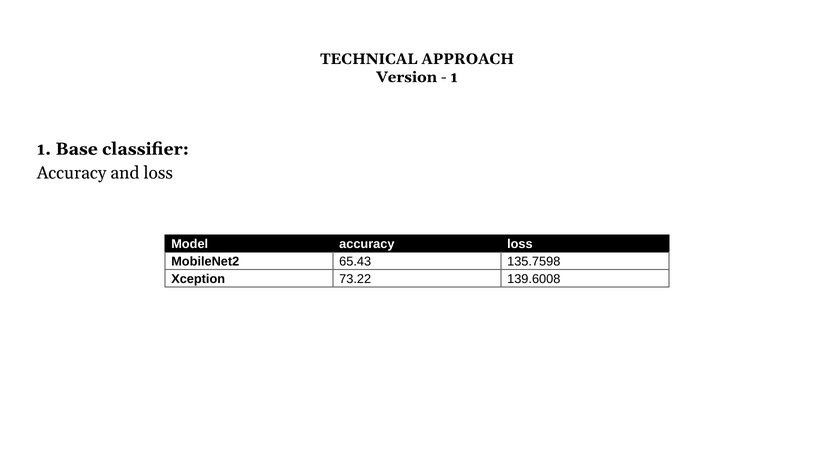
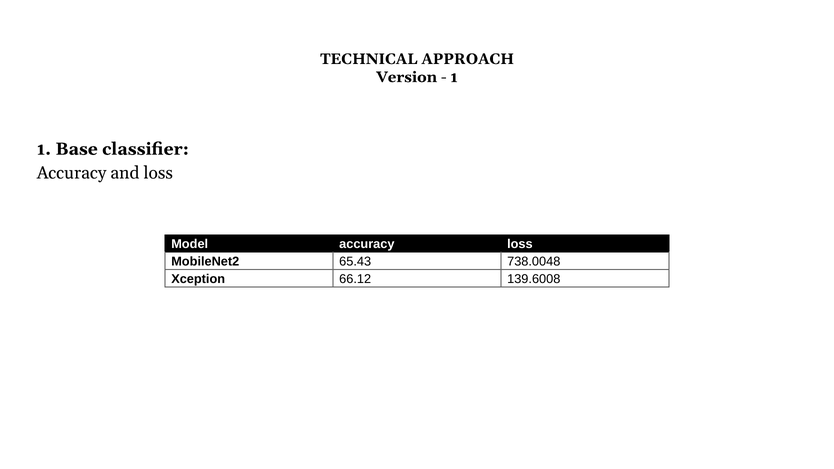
135.7598: 135.7598 -> 738.0048
73.22: 73.22 -> 66.12
